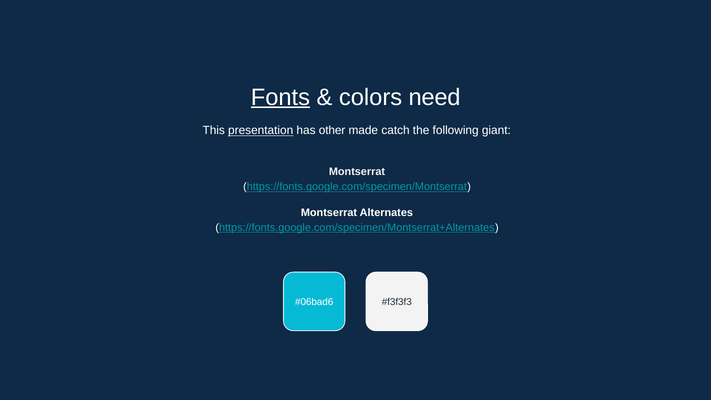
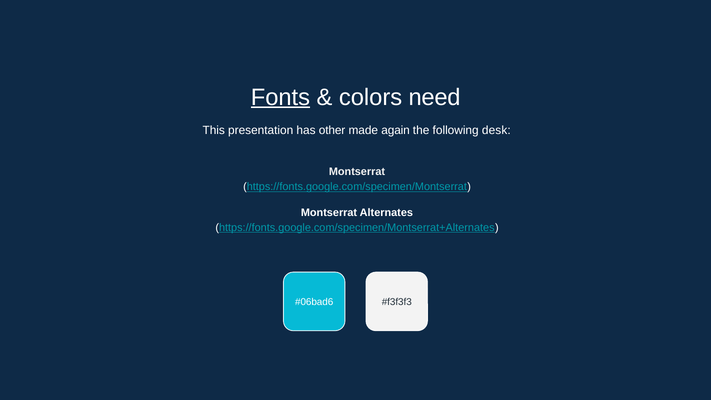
presentation underline: present -> none
catch: catch -> again
giant: giant -> desk
